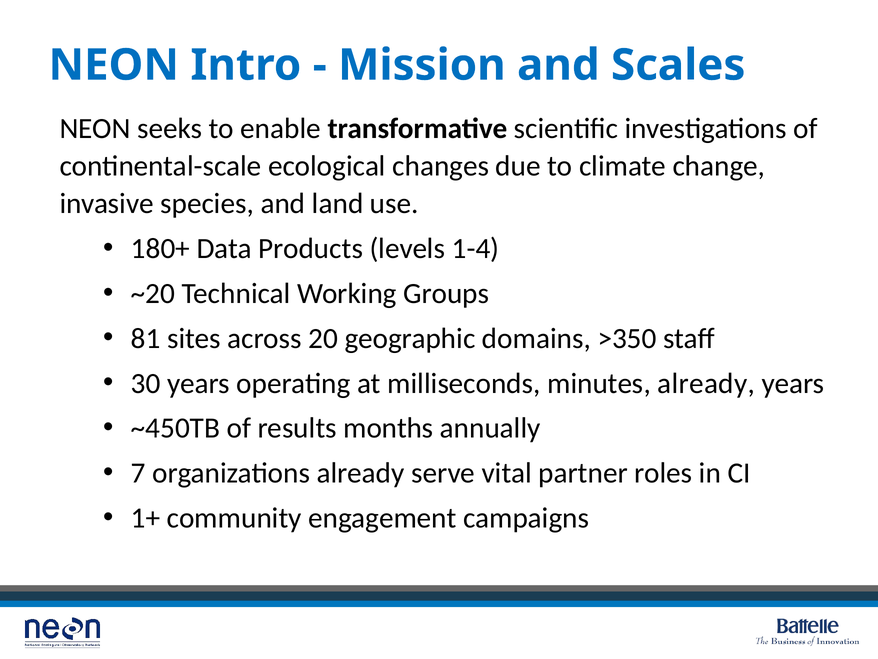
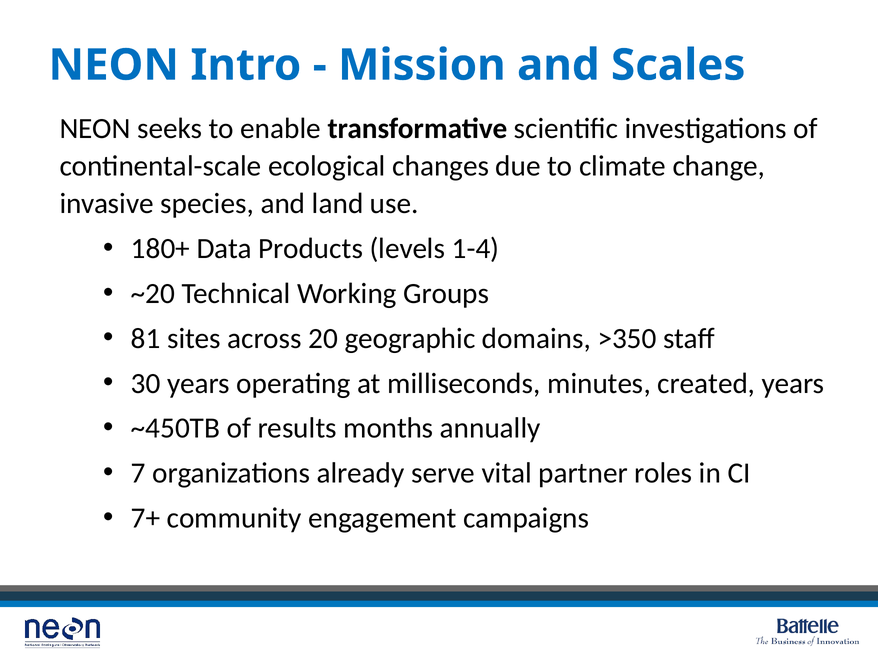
minutes already: already -> created
1+: 1+ -> 7+
